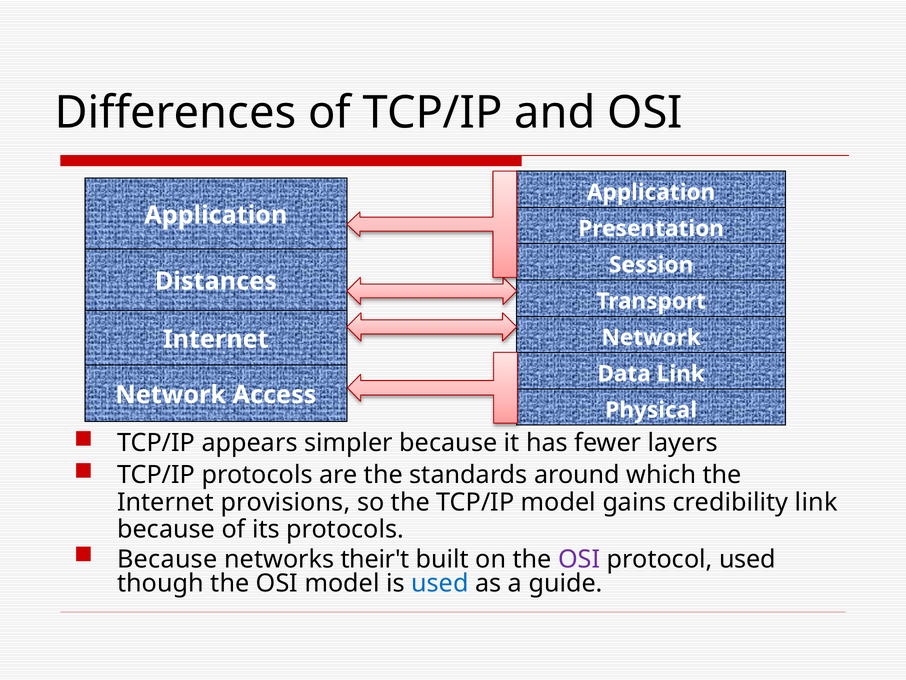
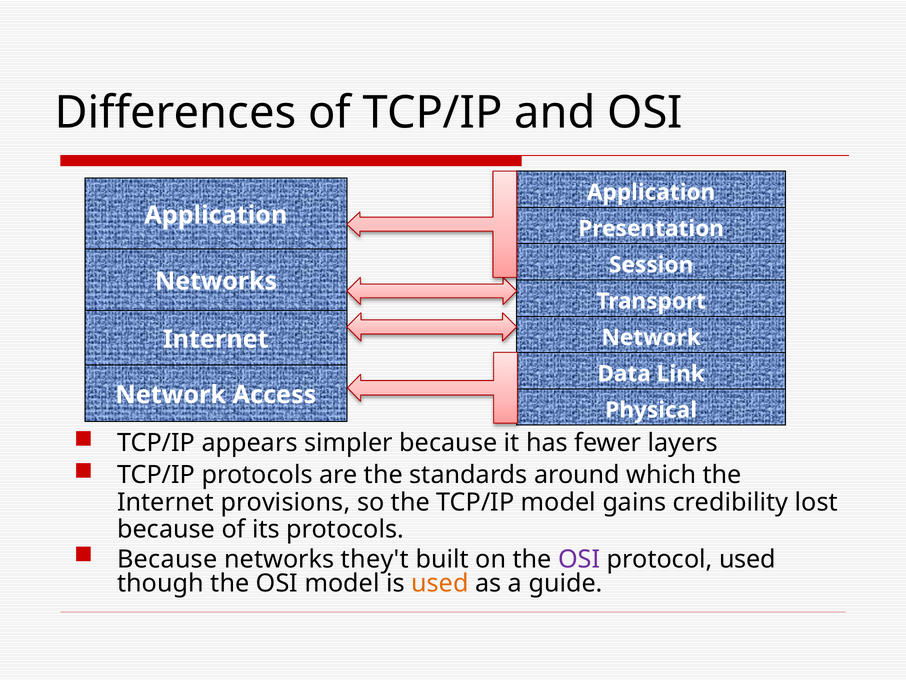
Distances at (216, 281): Distances -> Networks
credibility link: link -> lost
their't: their't -> they't
used at (440, 583) colour: blue -> orange
